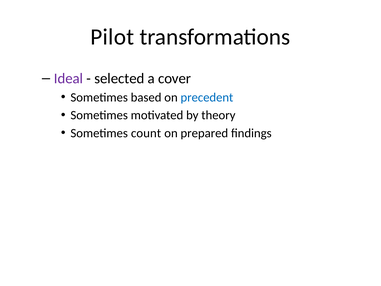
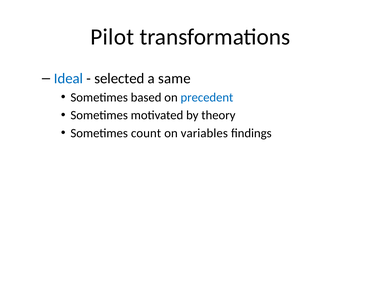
Ideal colour: purple -> blue
cover: cover -> same
prepared: prepared -> variables
